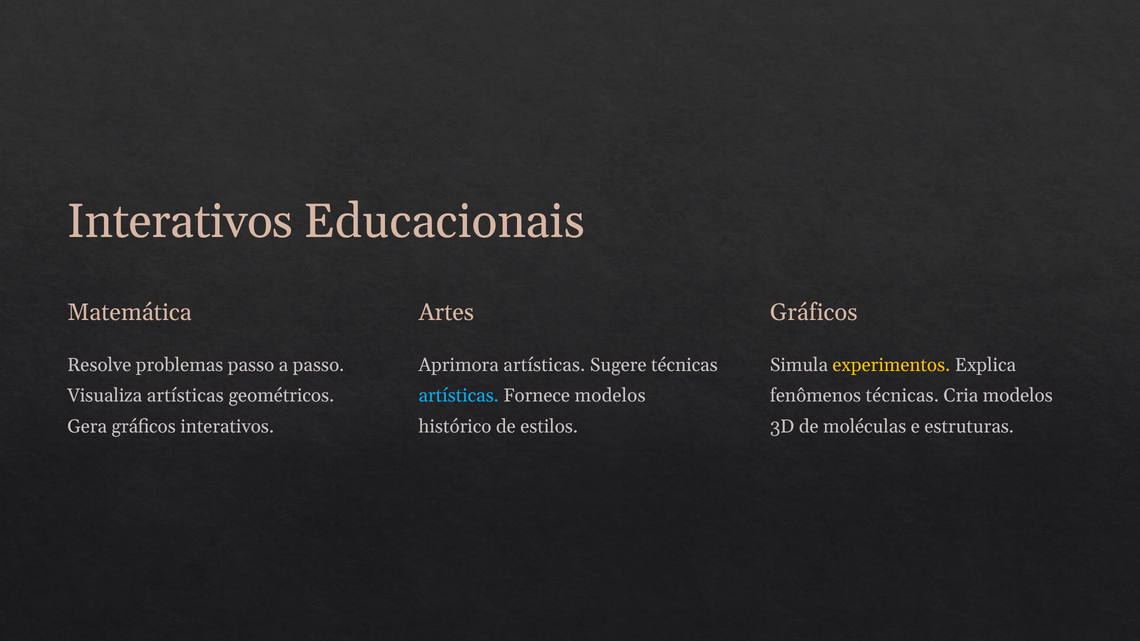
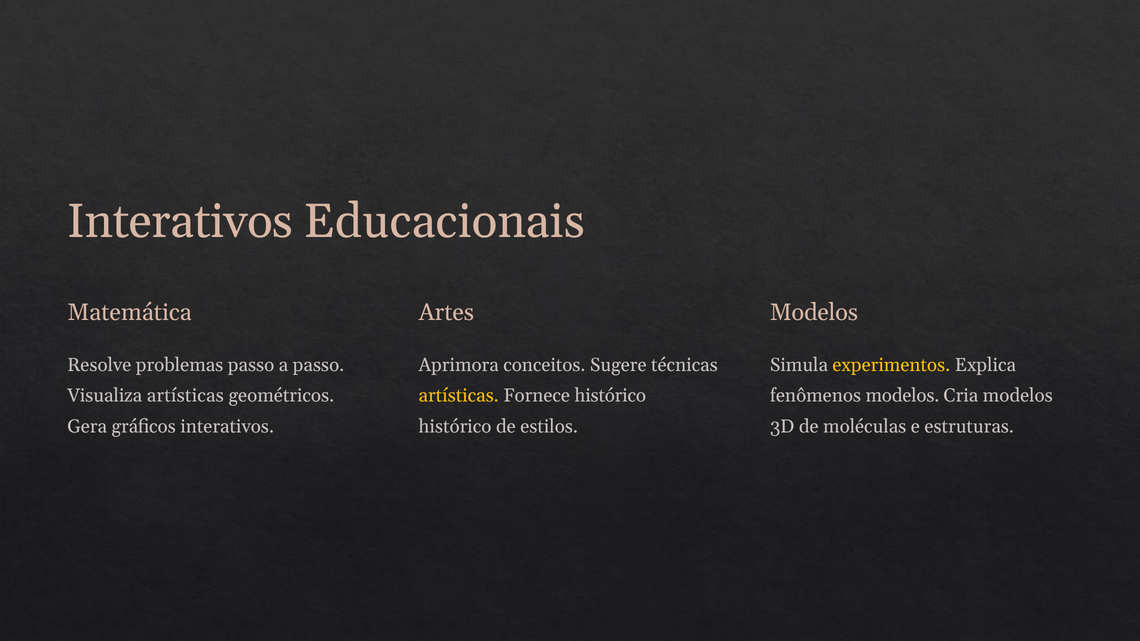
Gráficos at (814, 312): Gráficos -> Modelos
Aprimora artísticas: artísticas -> conceitos
artísticas at (459, 396) colour: light blue -> yellow
Fornece modelos: modelos -> histórico
fenômenos técnicas: técnicas -> modelos
